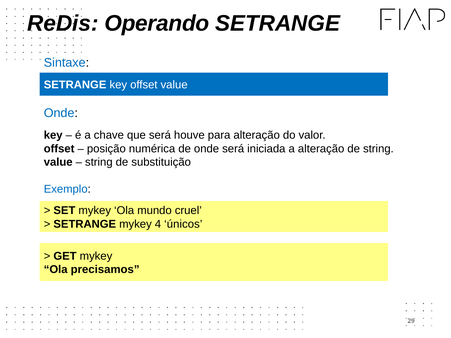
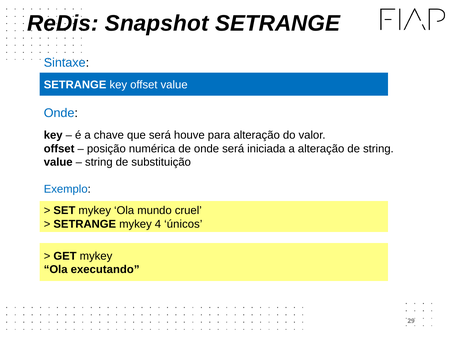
Operando: Operando -> Snapshot
precisamos: precisamos -> executando
